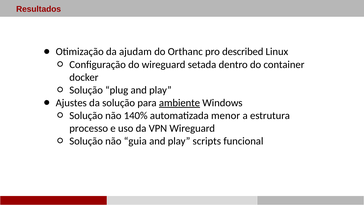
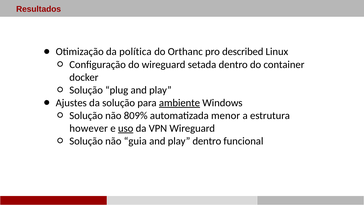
ajudam: ajudam -> política
140%: 140% -> 809%
processo: processo -> however
uso underline: none -> present
play scripts: scripts -> dentro
